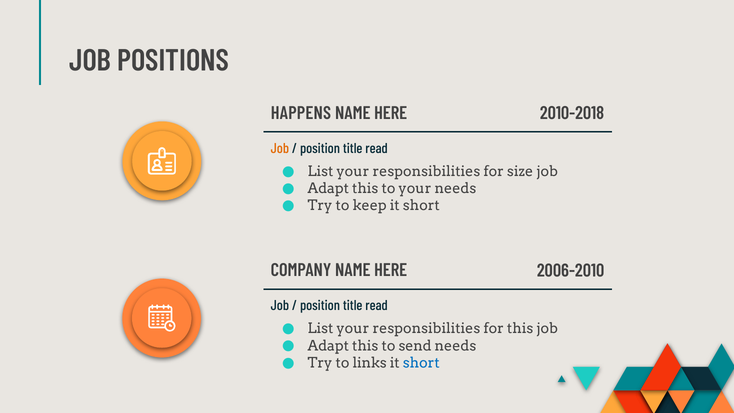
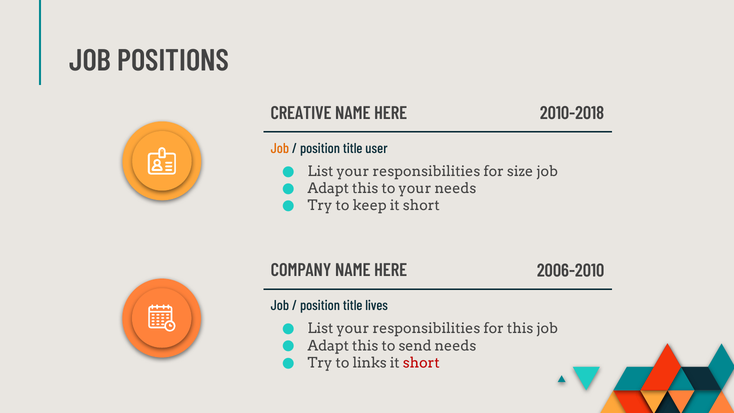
HAPPENS: HAPPENS -> CREATIVE
read at (377, 148): read -> user
read at (377, 305): read -> lives
short at (421, 363) colour: blue -> red
